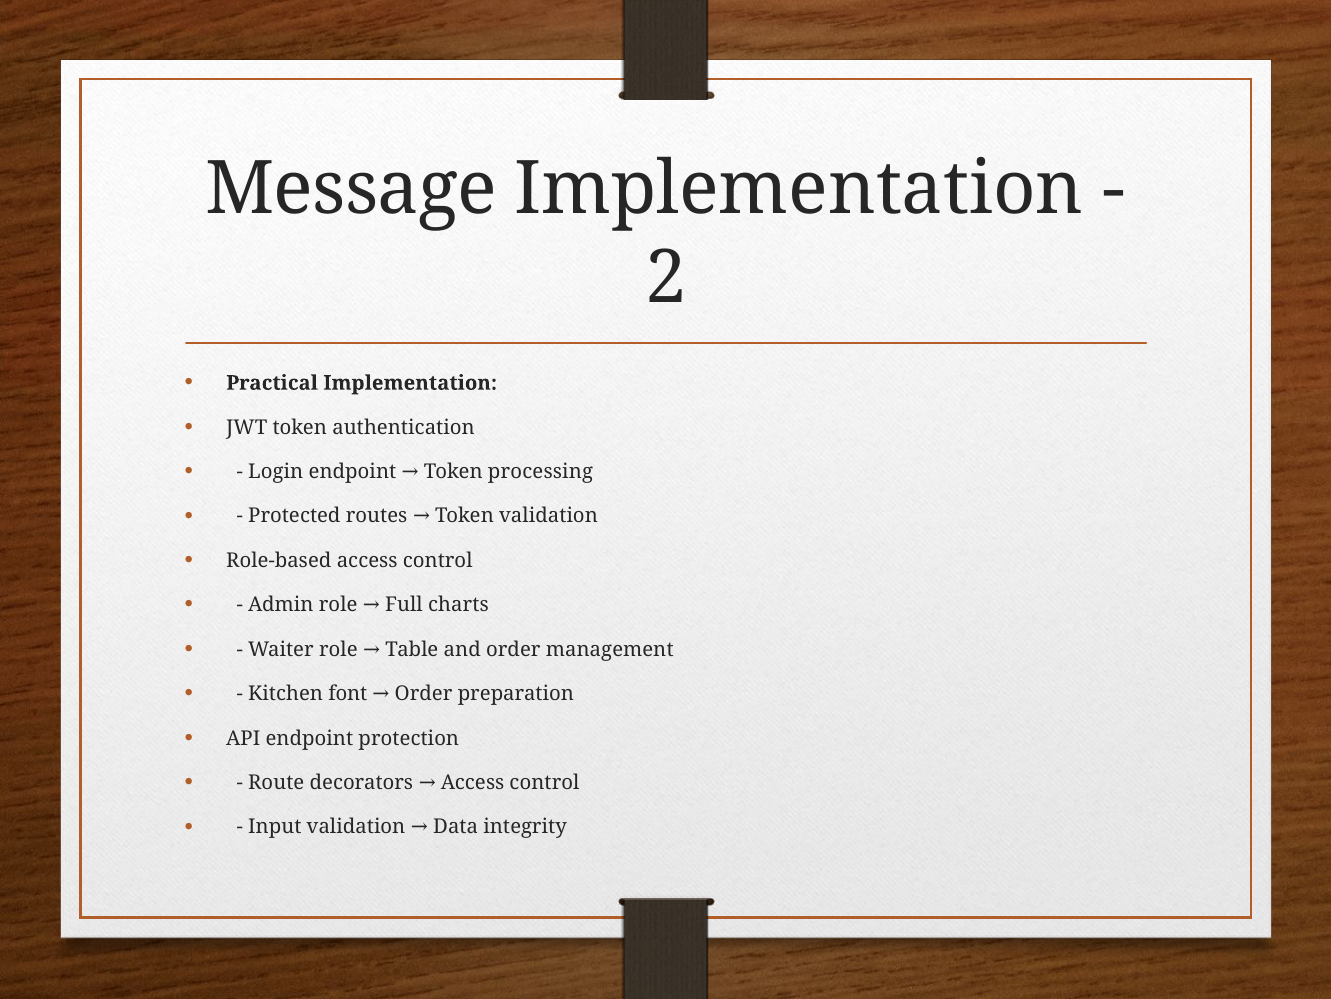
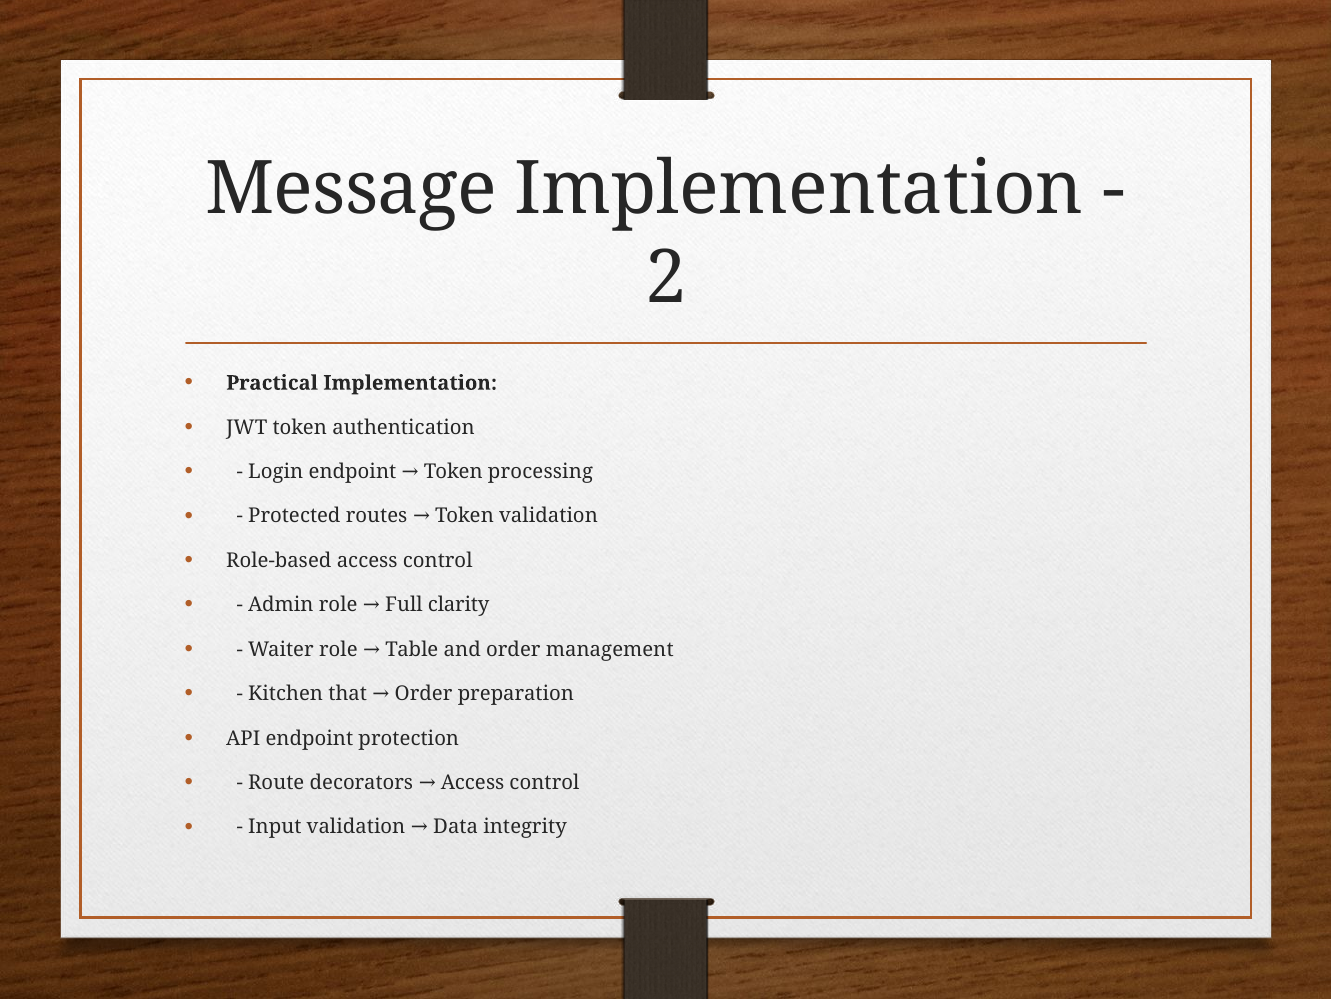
charts: charts -> clarity
font: font -> that
